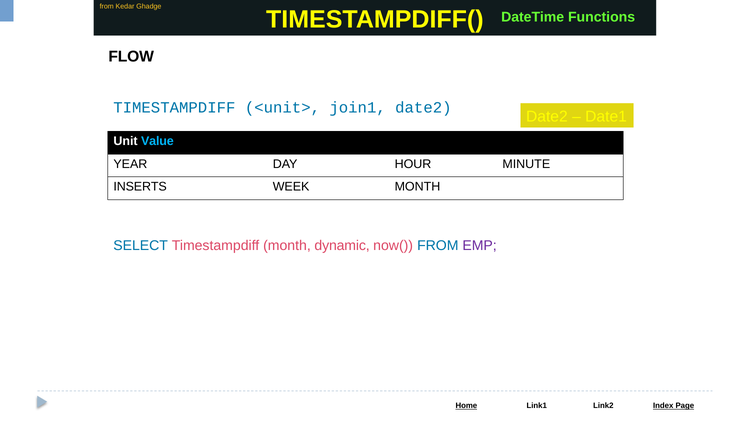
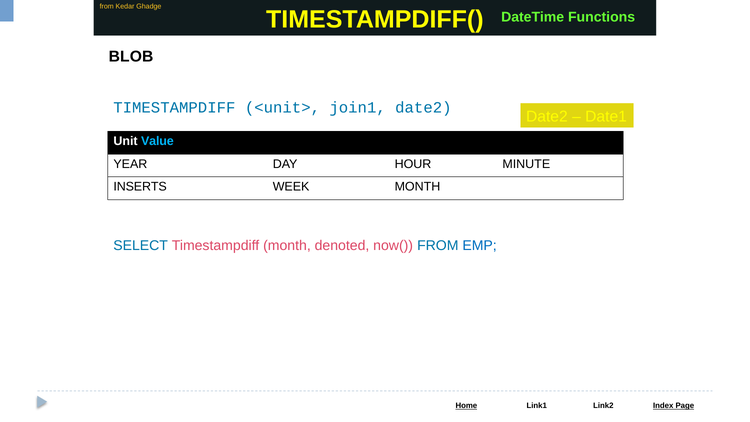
FLOW: FLOW -> BLOB
dynamic: dynamic -> denoted
EMP colour: purple -> blue
